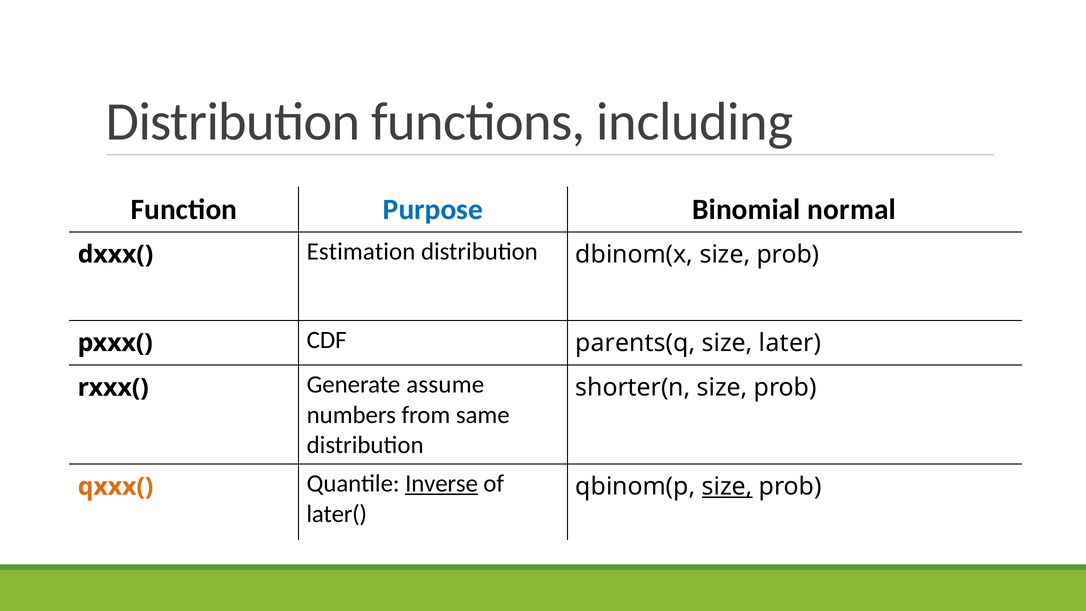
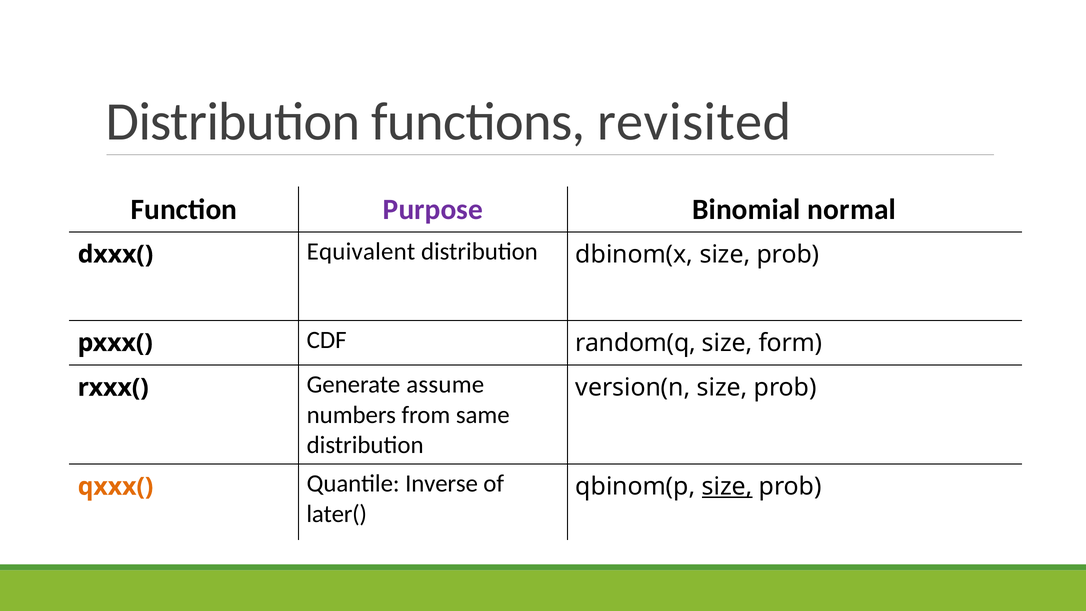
including: including -> revisited
Purpose colour: blue -> purple
Estimation: Estimation -> Equivalent
parents(q: parents(q -> random(q
later: later -> form
shorter(n: shorter(n -> version(n
Inverse underline: present -> none
